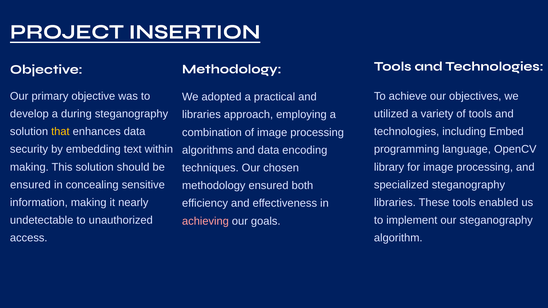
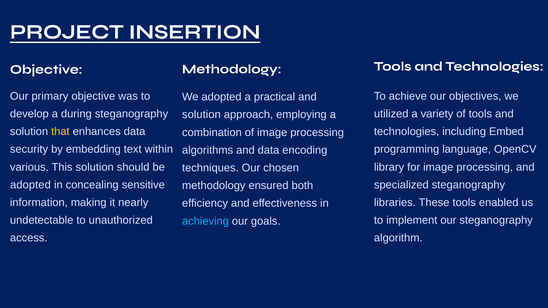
libraries at (201, 115): libraries -> solution
making at (29, 167): making -> various
ensured at (30, 185): ensured -> adopted
achieving colour: pink -> light blue
